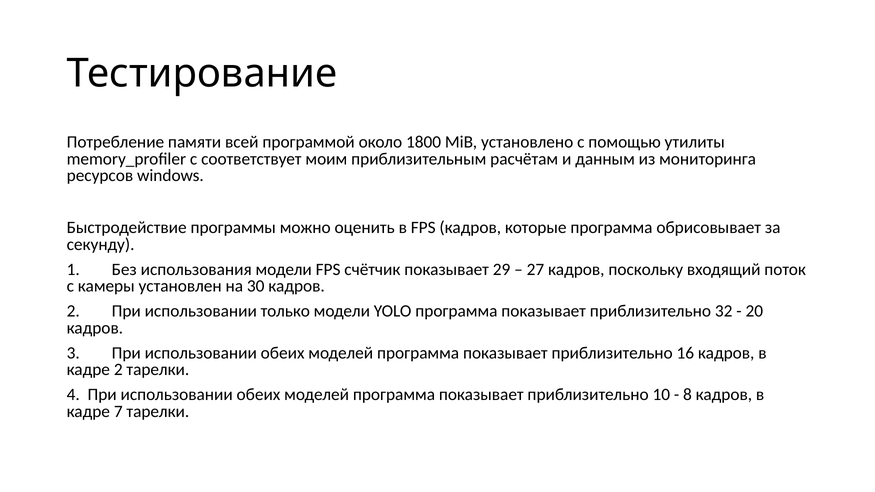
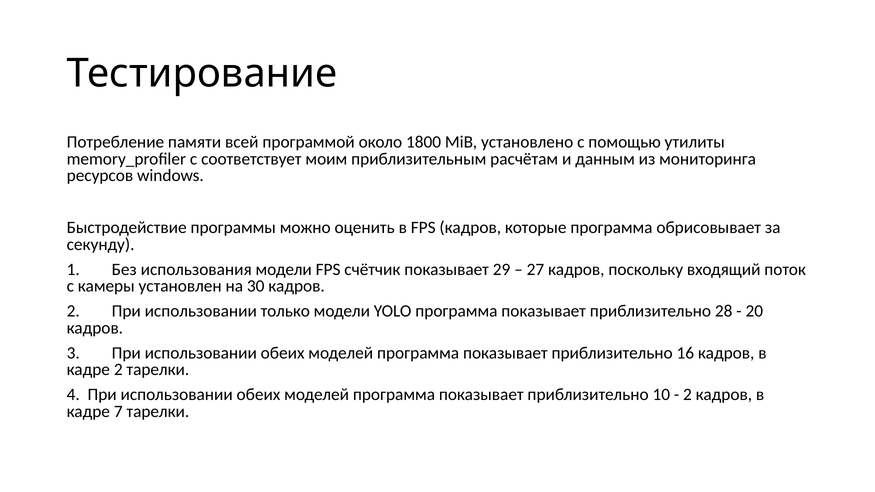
32: 32 -> 28
8 at (687, 395): 8 -> 2
